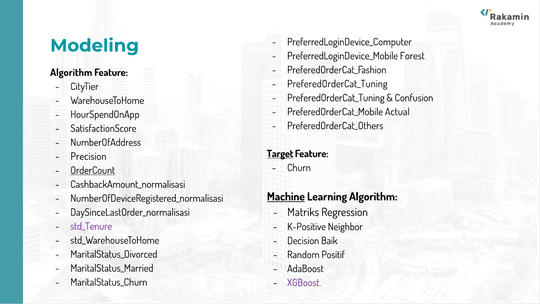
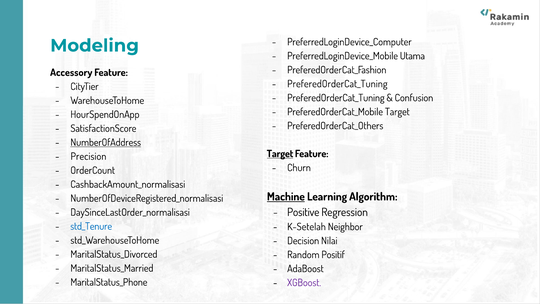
Forest: Forest -> Utama
Algorithm at (71, 73): Algorithm -> Accessory
PreferedOrderCat_Mobile Actual: Actual -> Target
NumberOfAddress underline: none -> present
OrderCount underline: present -> none
Matriks: Matriks -> Positive
std_Tenure colour: purple -> blue
K-Positive: K-Positive -> K-Setelah
Baik: Baik -> Nilai
MaritalStatus_Churn: MaritalStatus_Churn -> MaritalStatus_Phone
